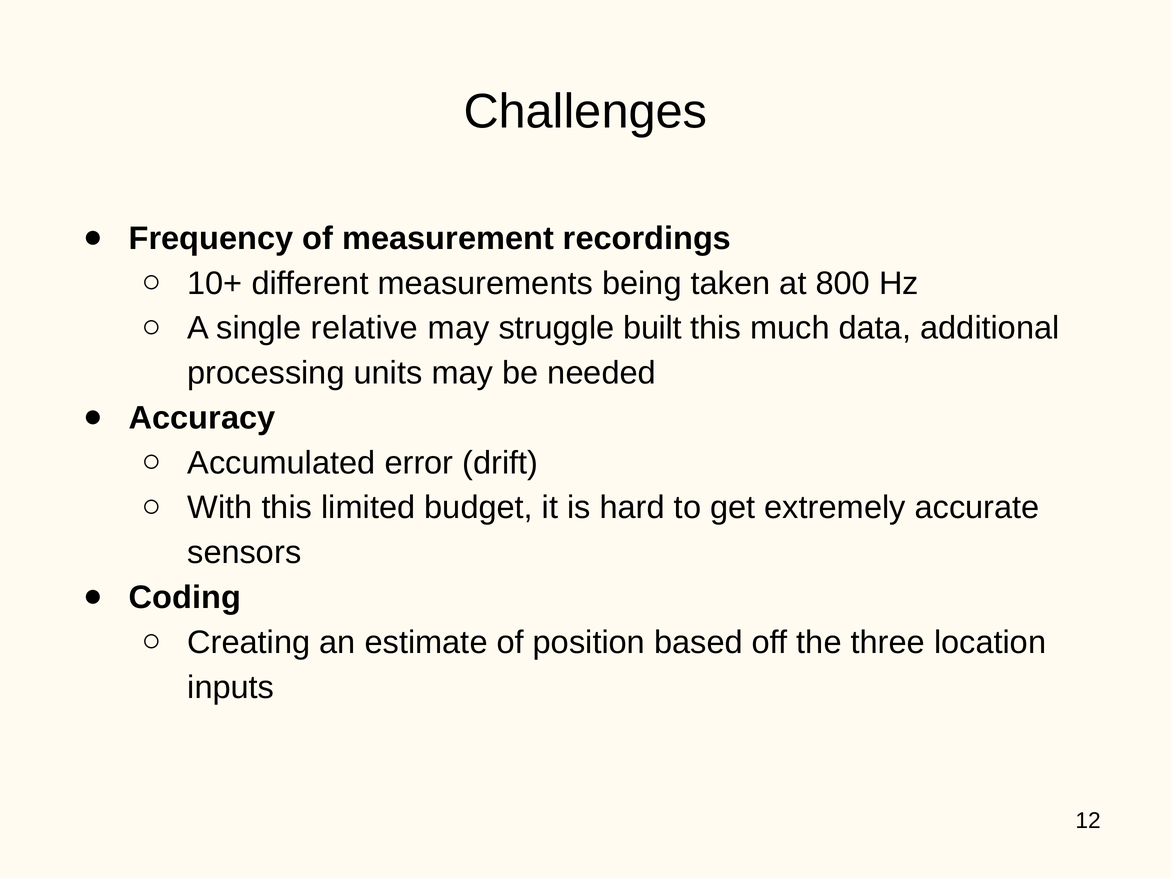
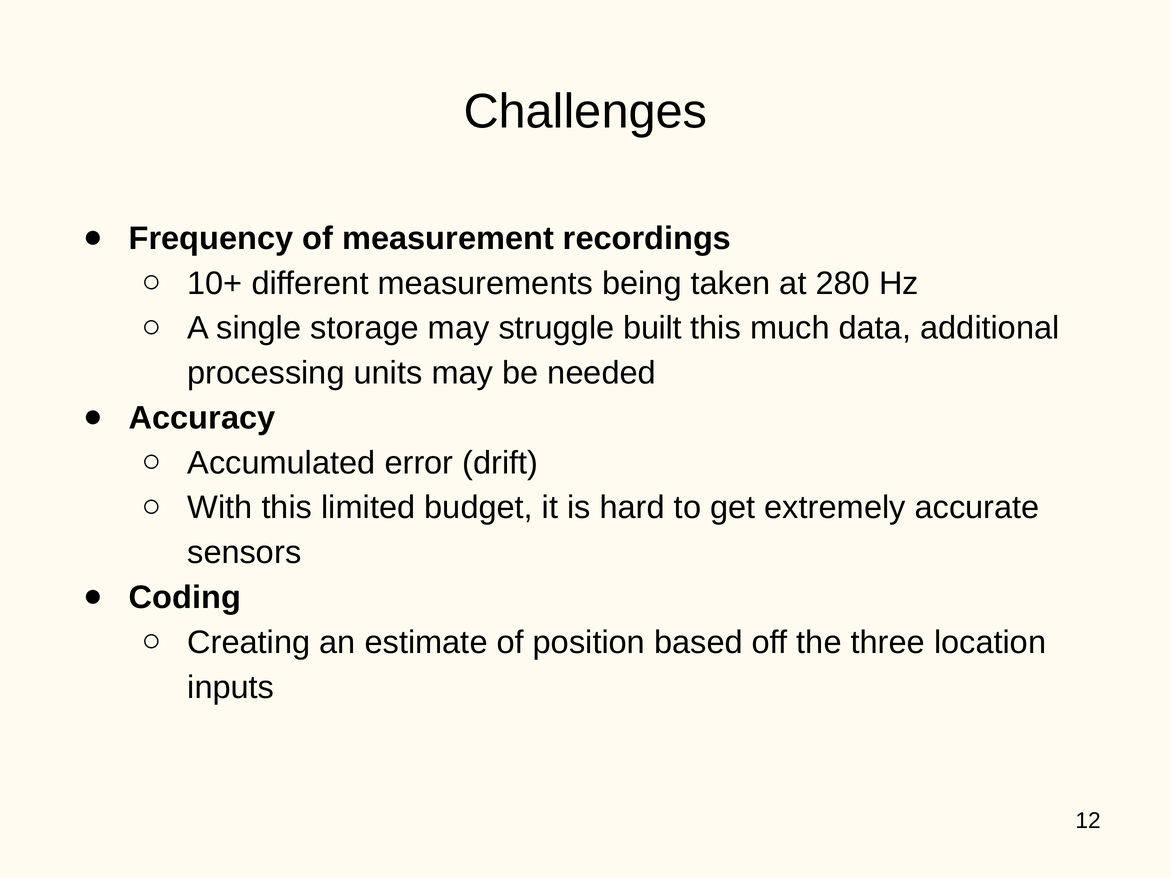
800: 800 -> 280
relative: relative -> storage
